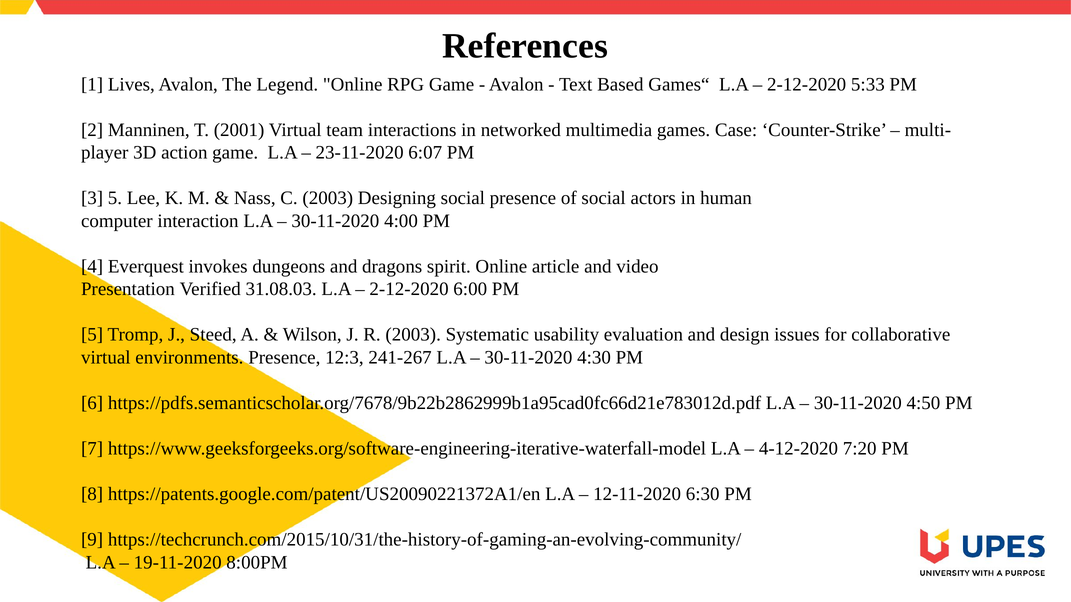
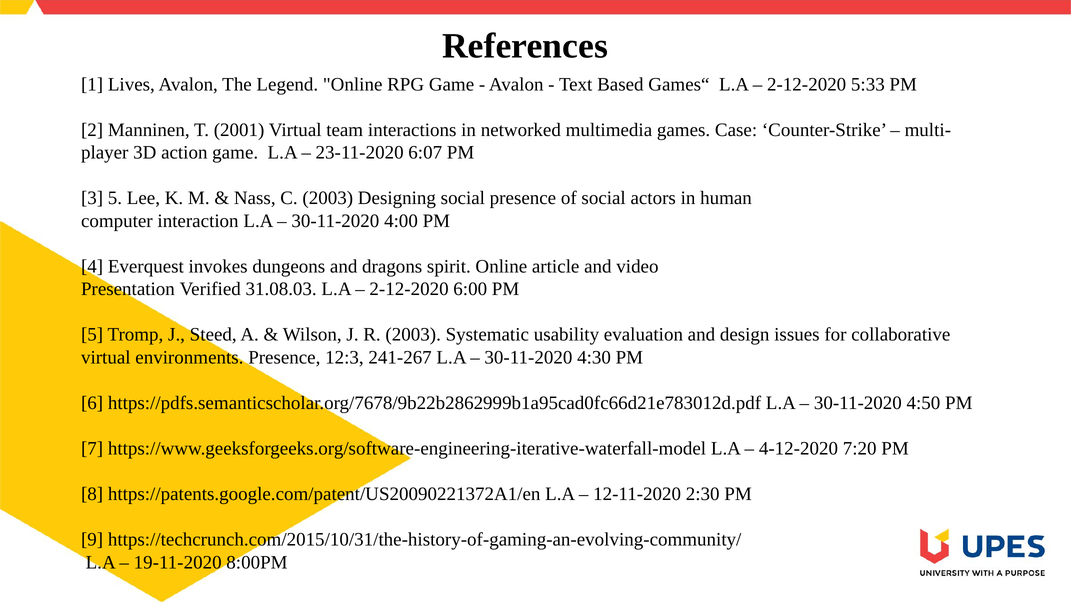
6:30: 6:30 -> 2:30
